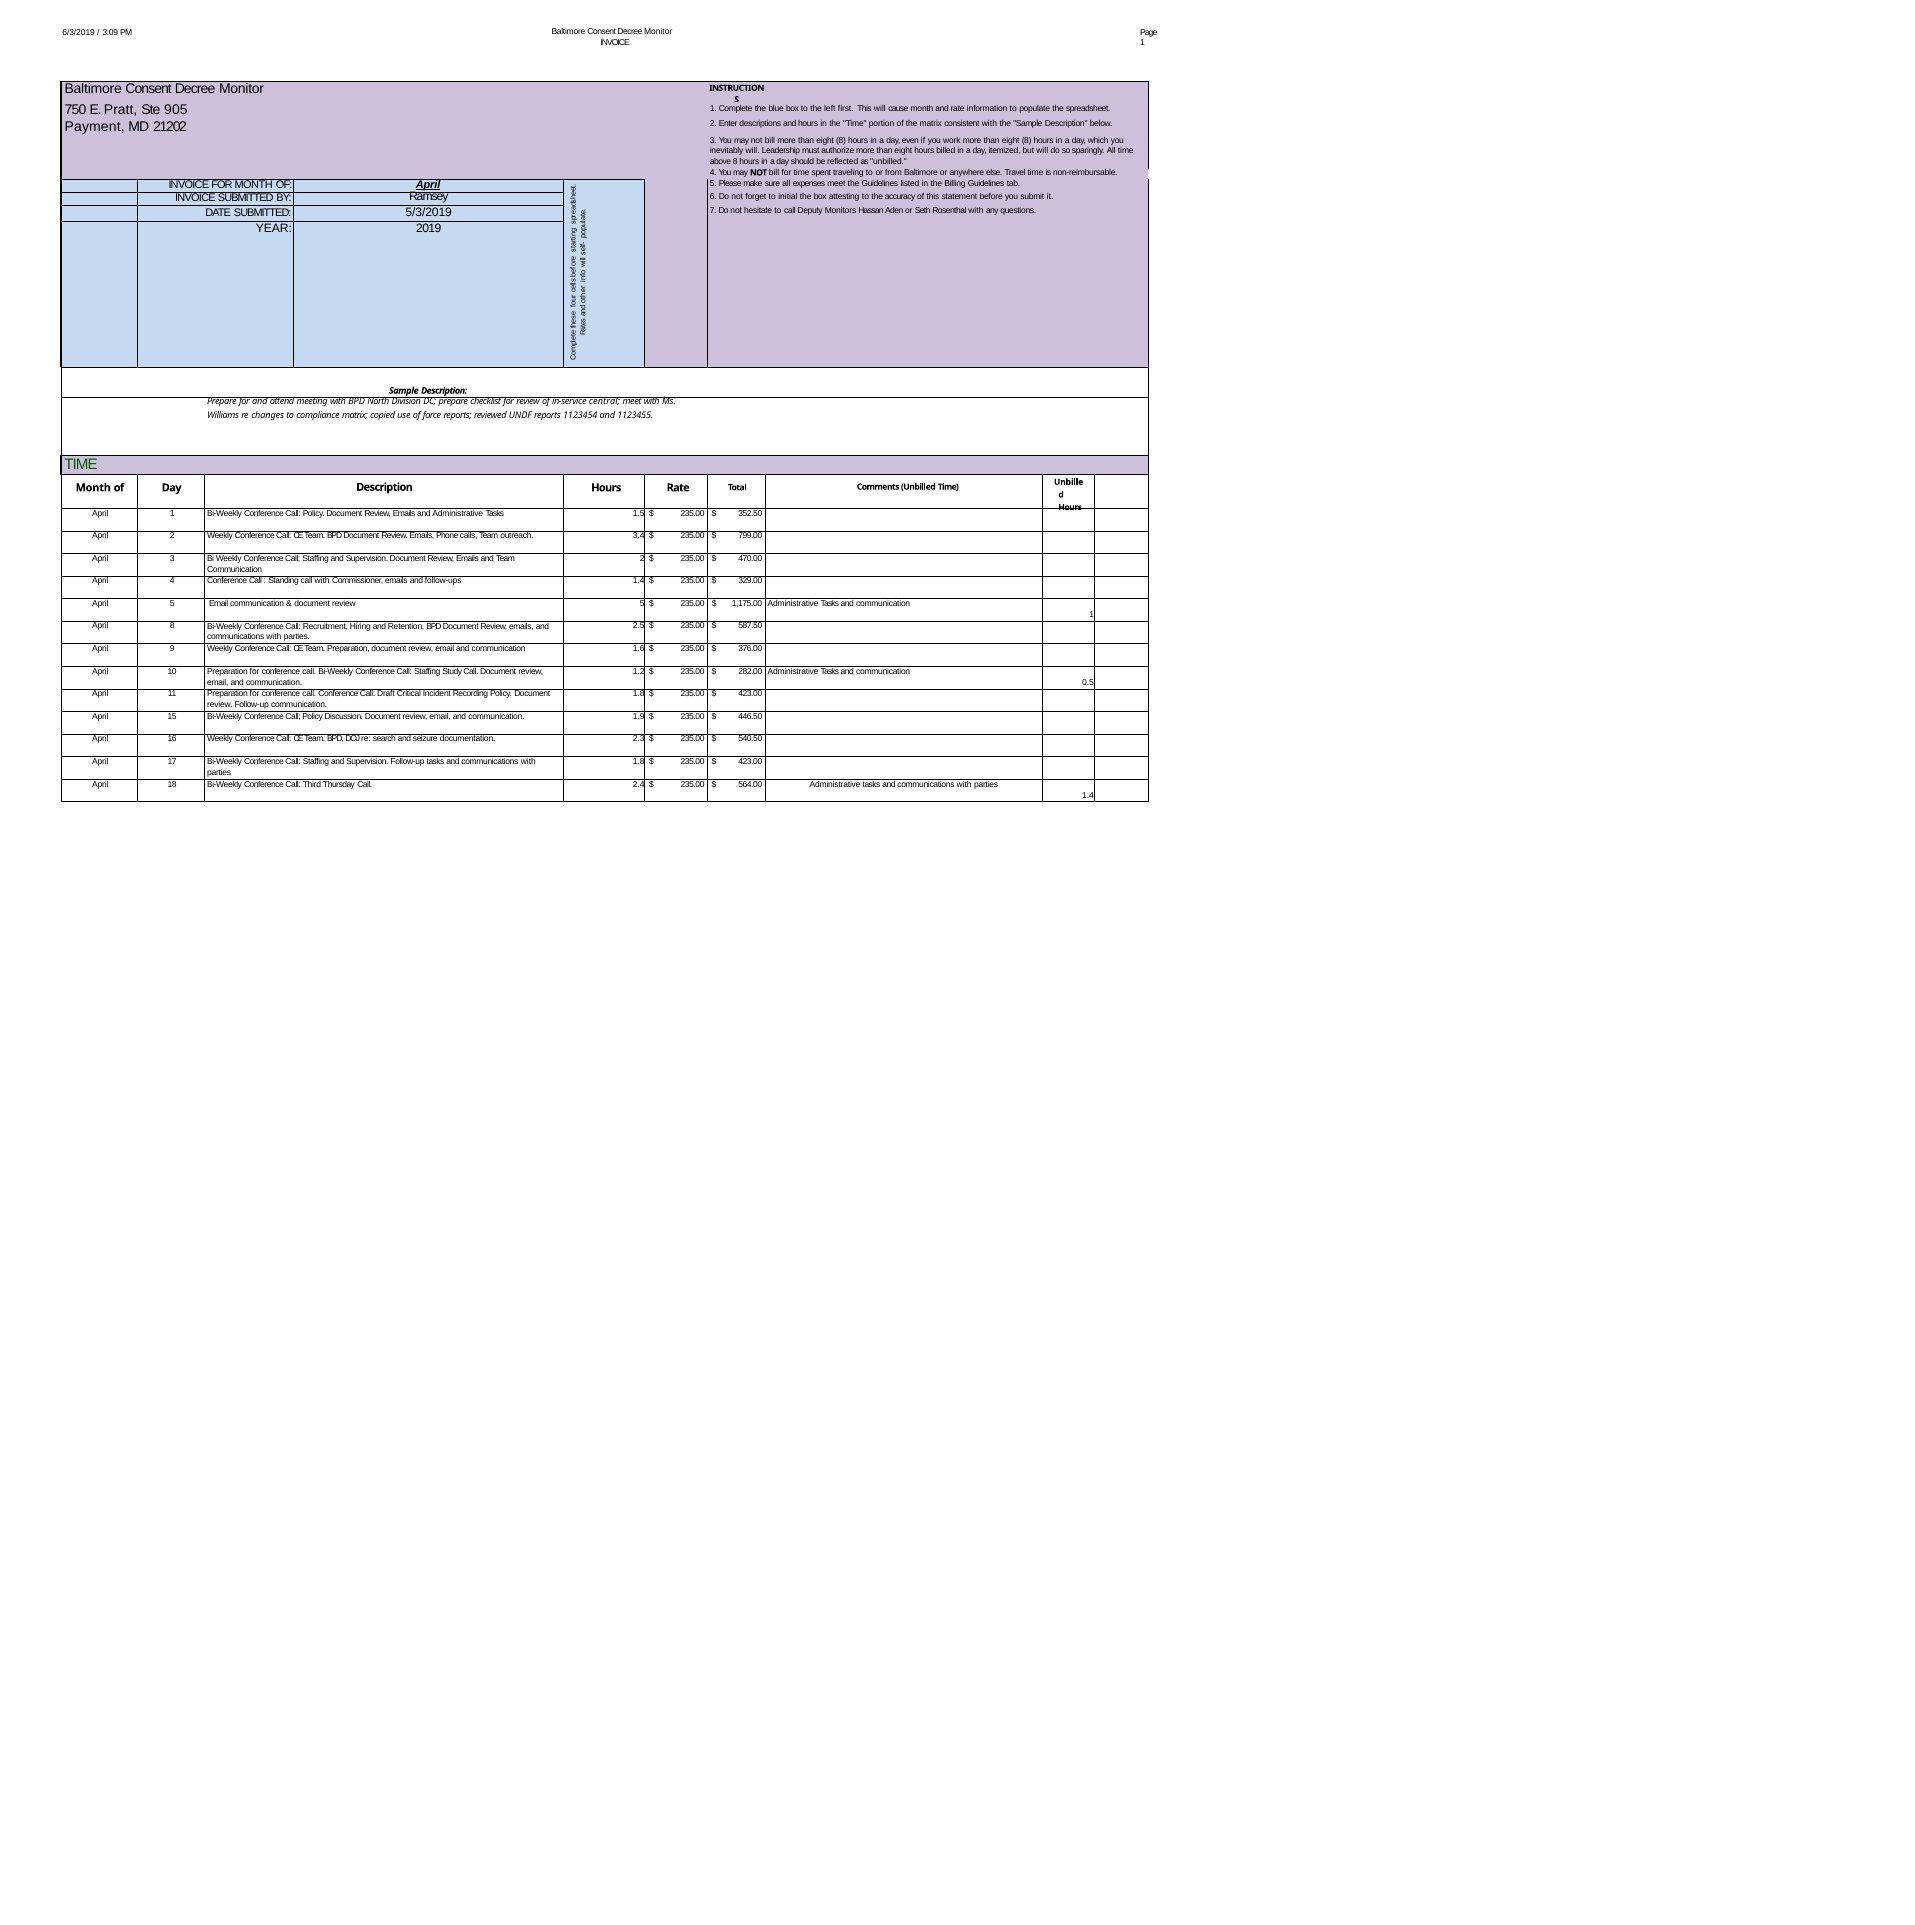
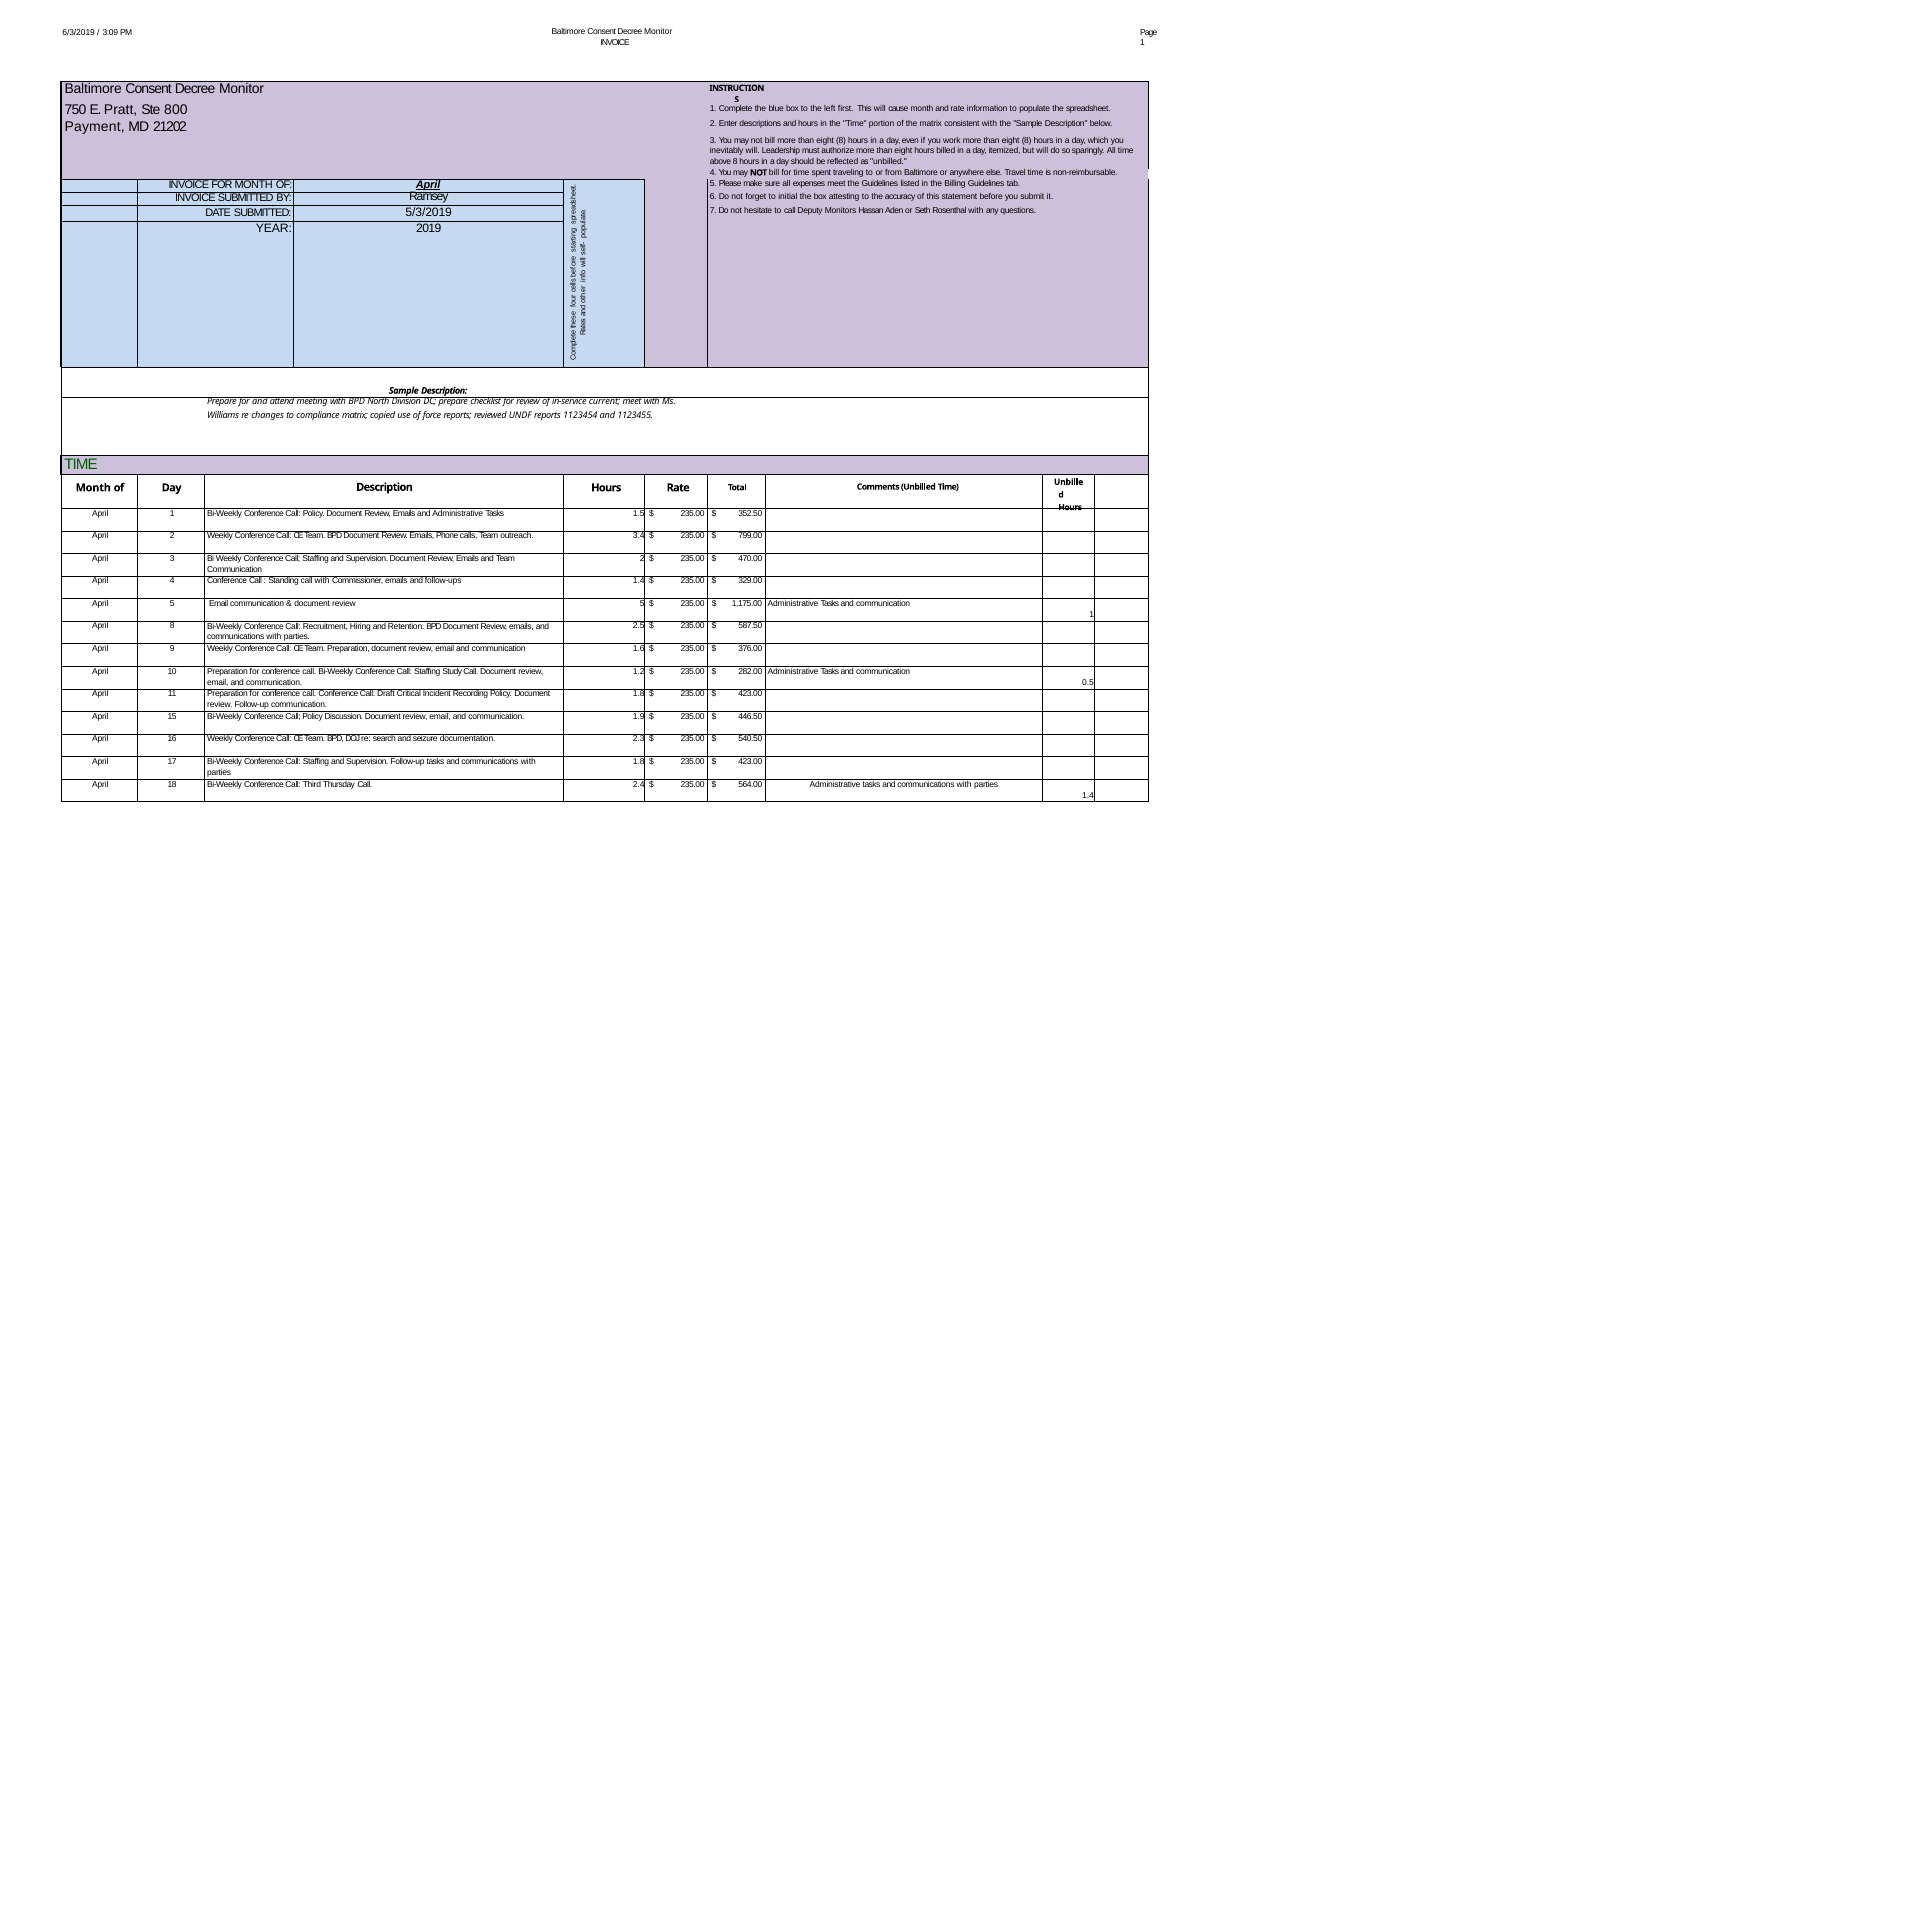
905: 905 -> 800
central: central -> current
